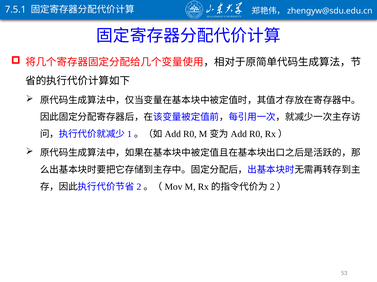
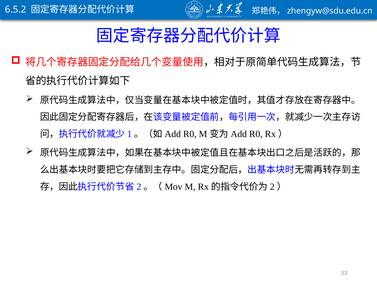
7.5.1: 7.5.1 -> 6.5.2
